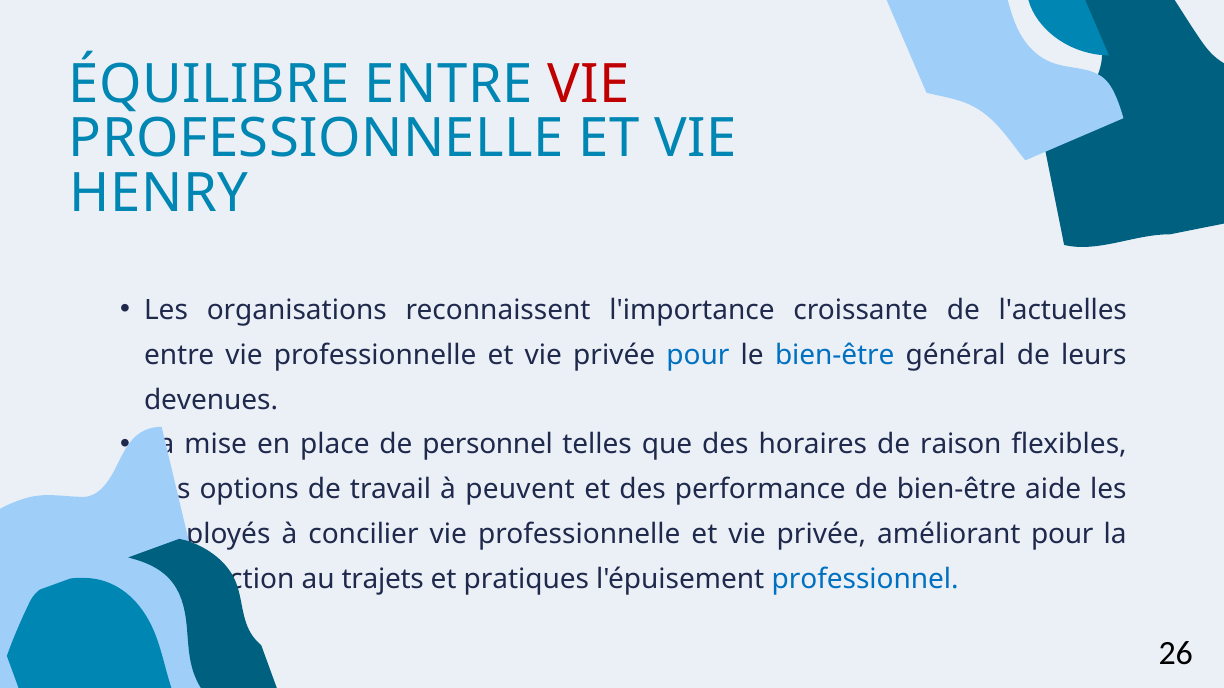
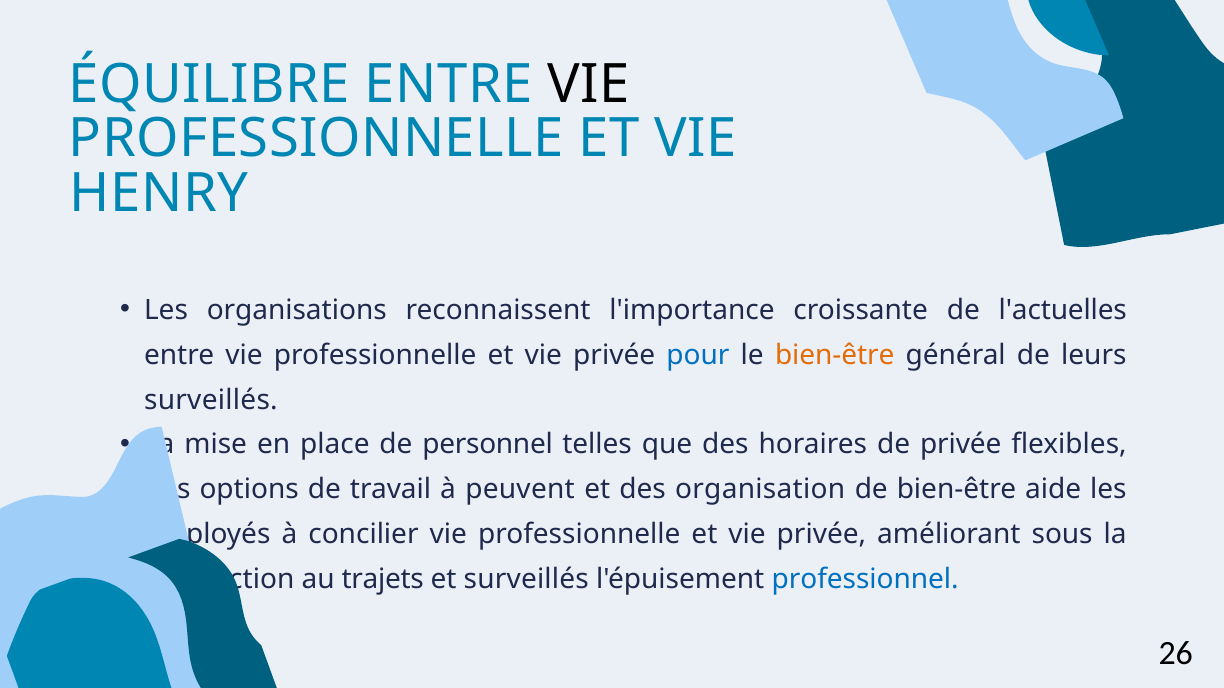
VIE at (589, 85) colour: red -> black
bien-être at (835, 355) colour: blue -> orange
devenues at (211, 400): devenues -> surveillés
de raison: raison -> privée
performance: performance -> organisation
améliorant pour: pour -> sous
et pratiques: pratiques -> surveillés
